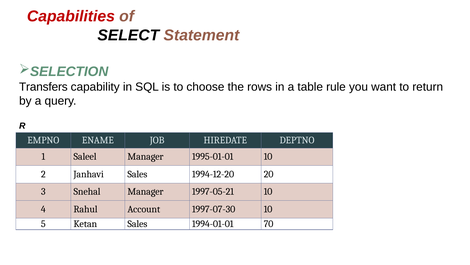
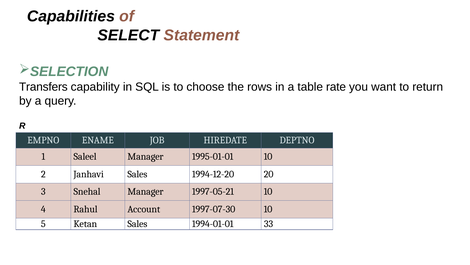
Capabilities colour: red -> black
rule: rule -> rate
70: 70 -> 33
